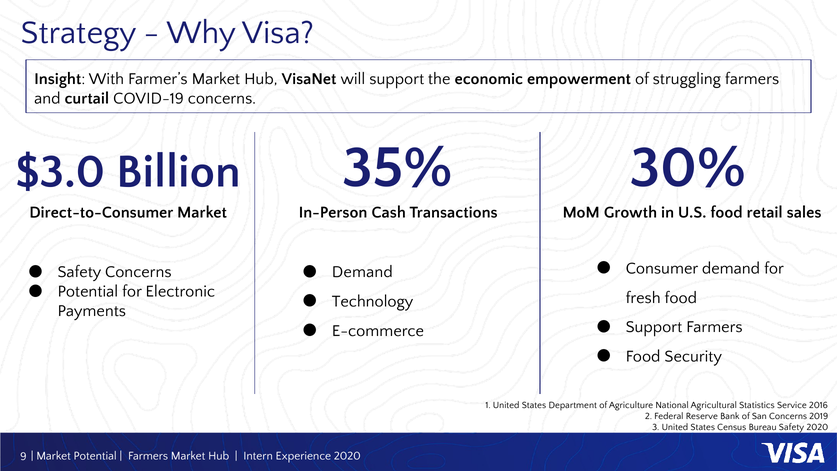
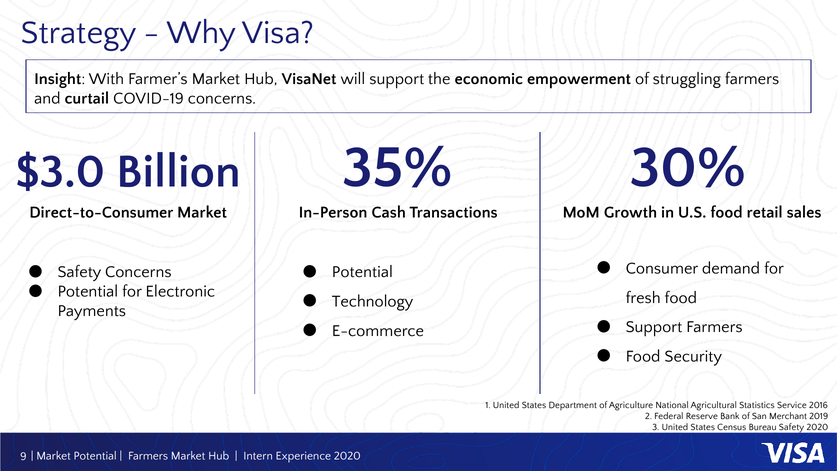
Demand at (362, 272): Demand -> Potential
San Concerns: Concerns -> Merchant
